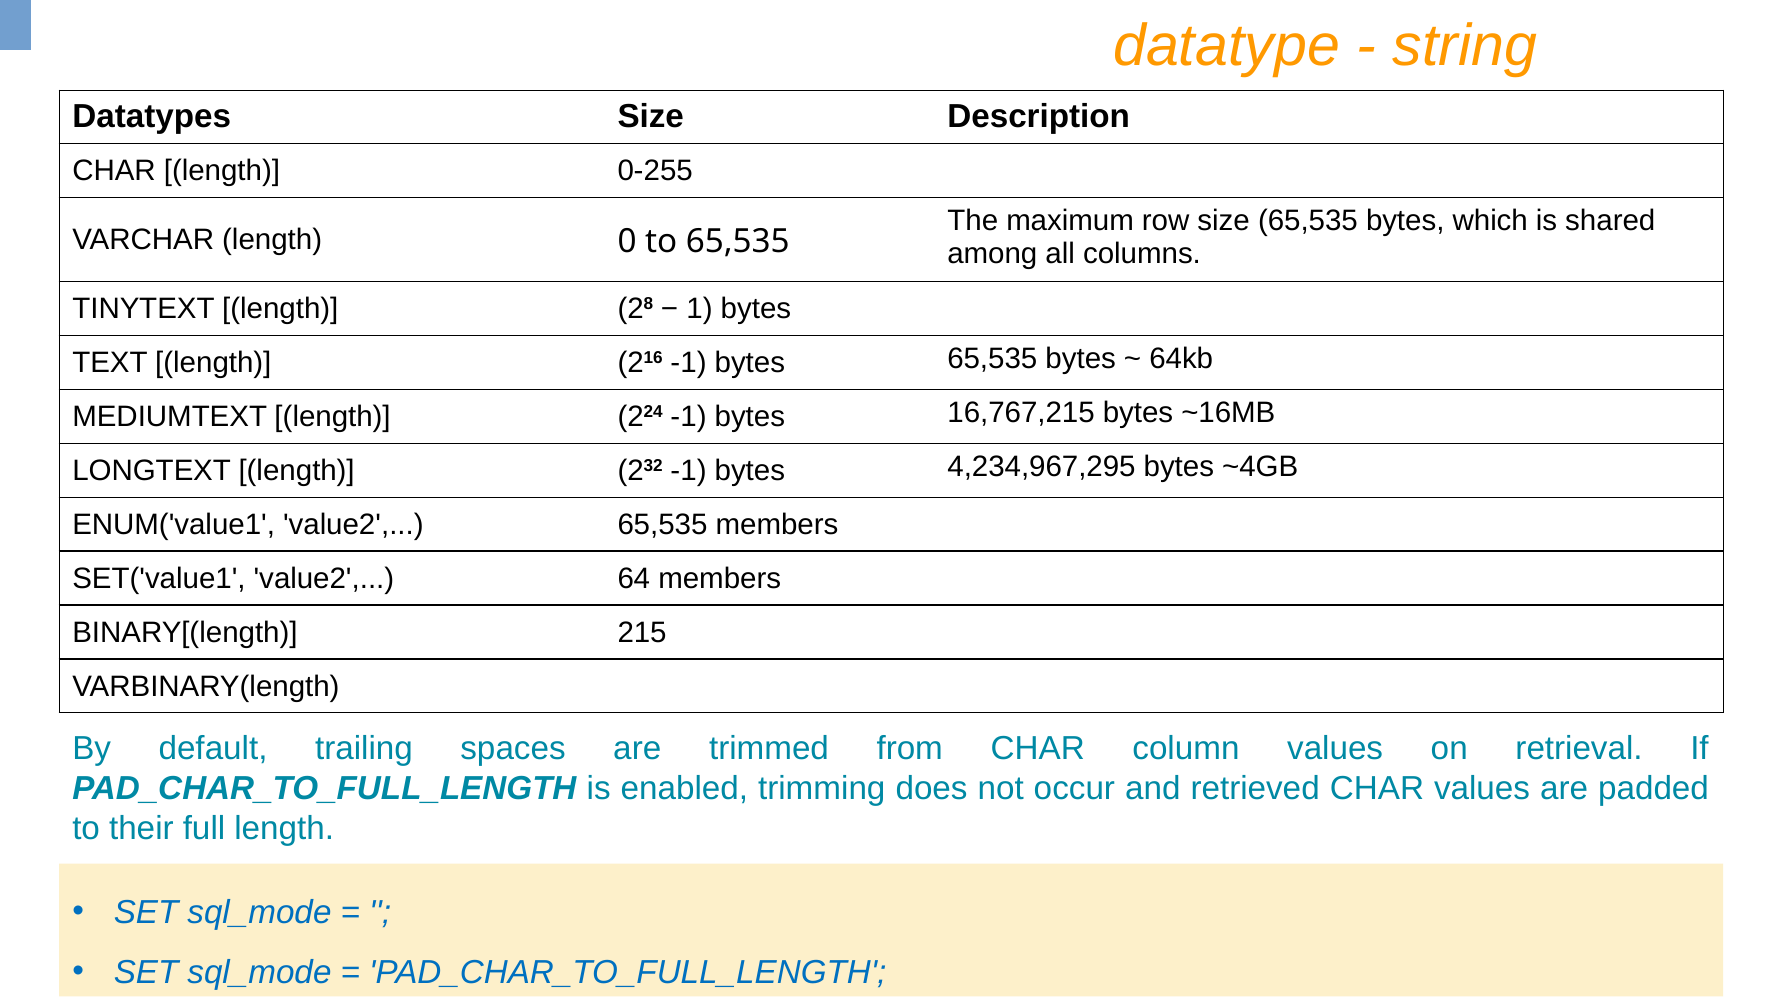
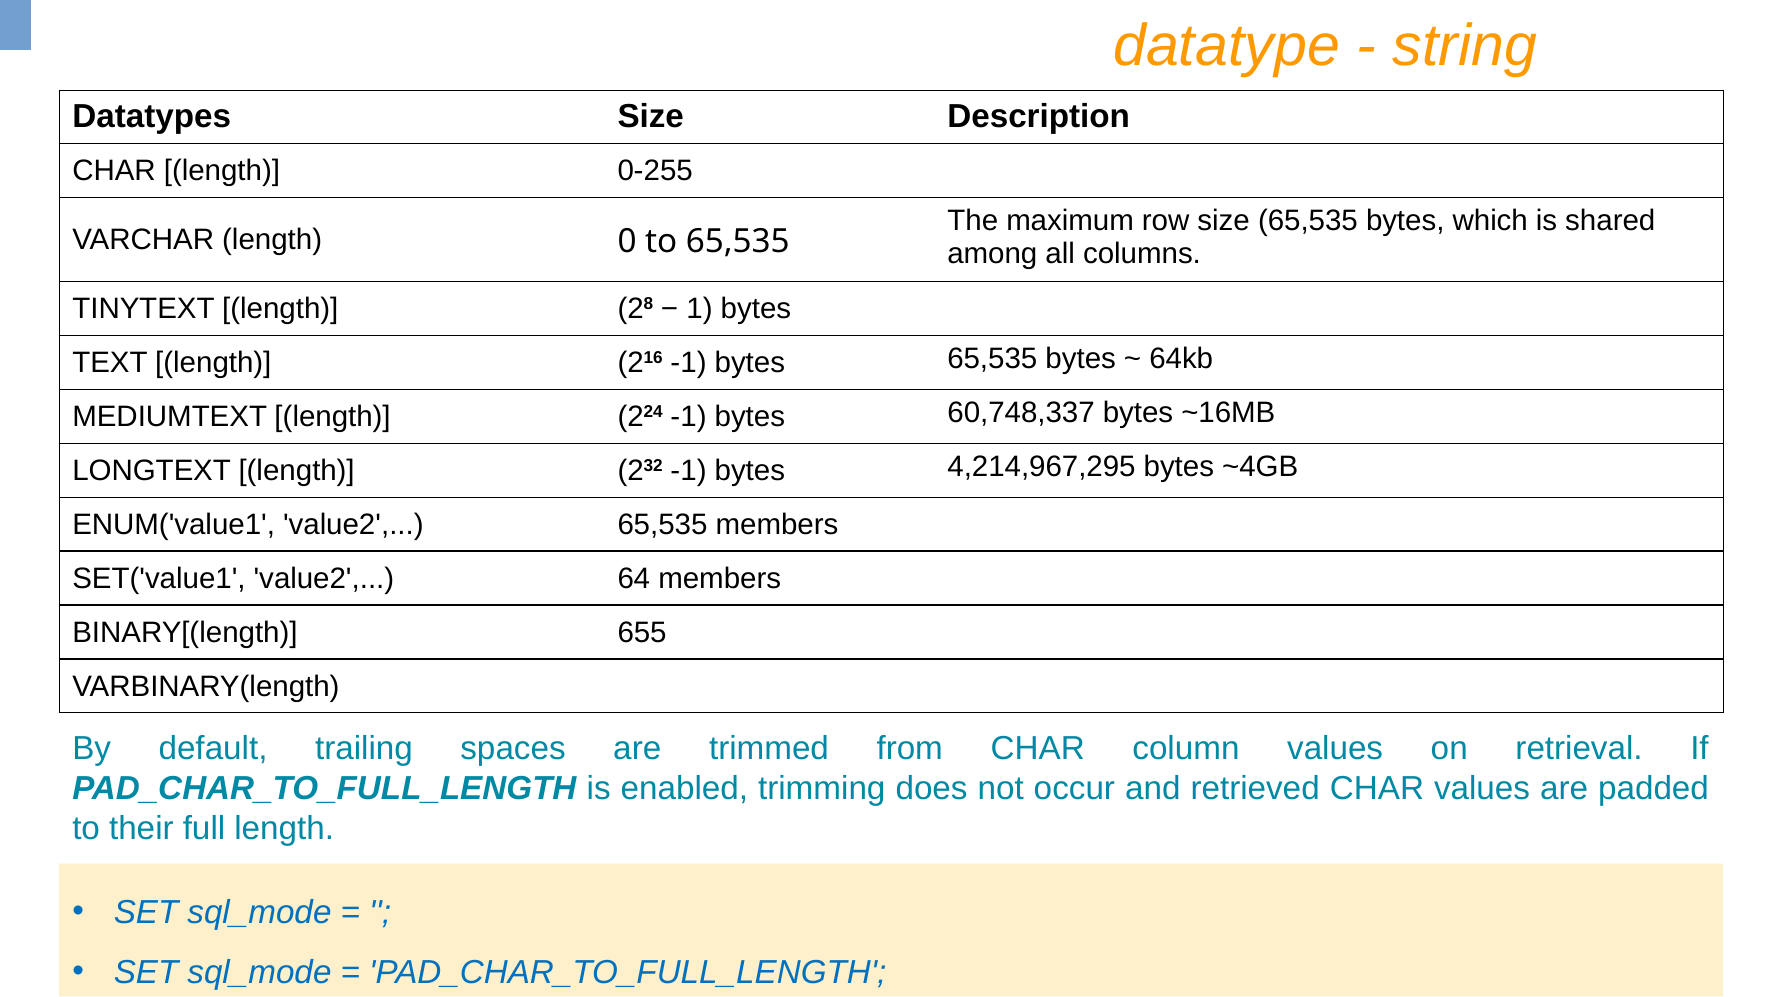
16,767,215: 16,767,215 -> 60,748,337
4,234,967,295: 4,234,967,295 -> 4,214,967,295
215: 215 -> 655
